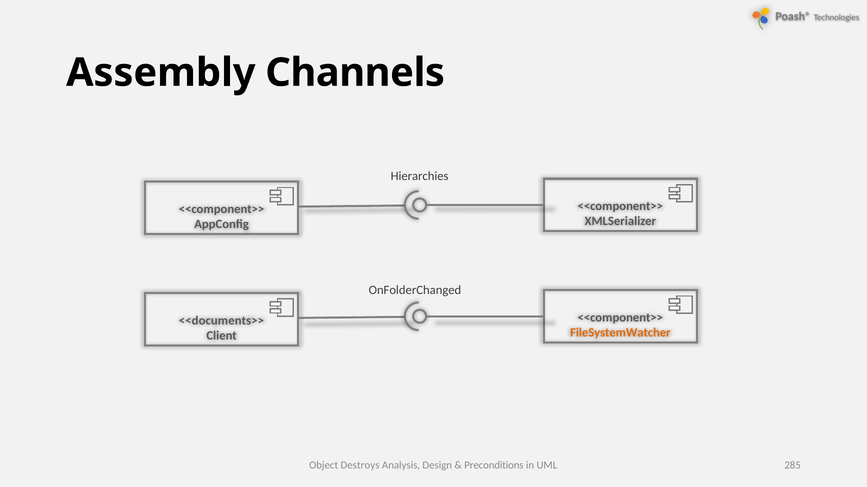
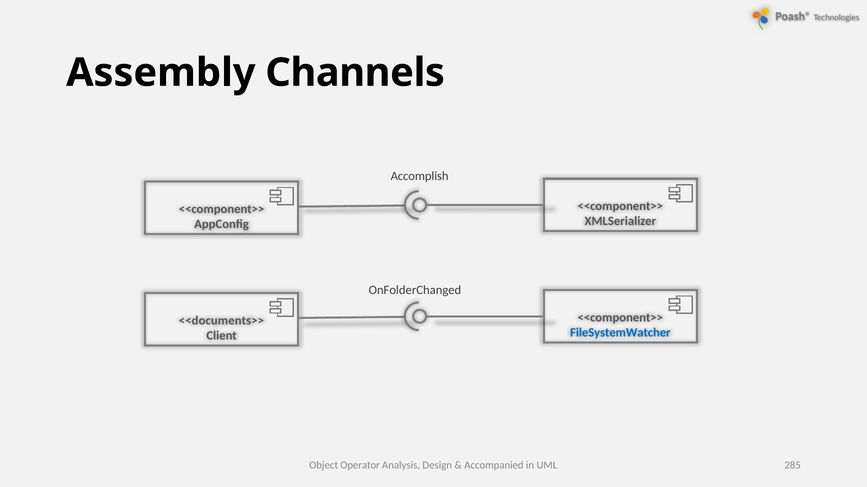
Hierarchies: Hierarchies -> Accomplish
FileSystemWatcher colour: orange -> blue
Destroys: Destroys -> Operator
Preconditions: Preconditions -> Accompanied
